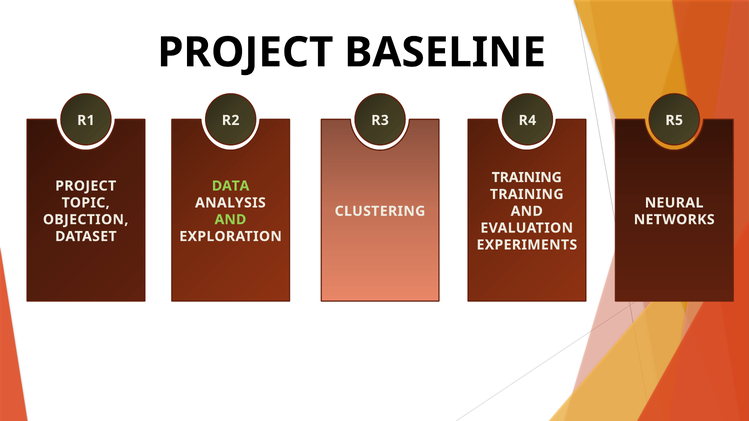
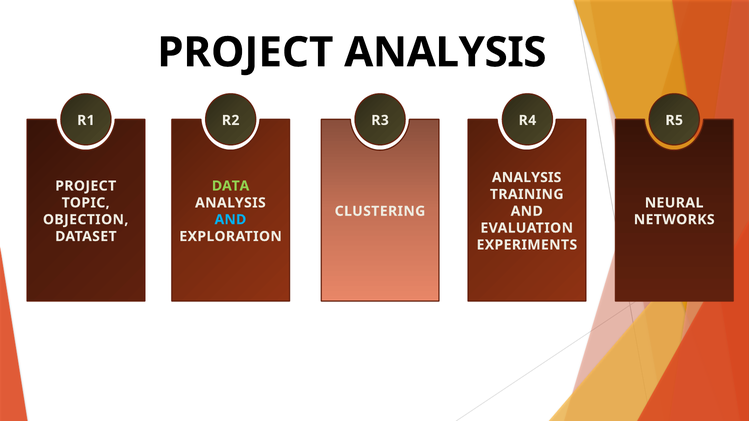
PROJECT BASELINE: BASELINE -> ANALYSIS
TRAINING at (527, 178): TRAINING -> ANALYSIS
AND at (230, 220) colour: light green -> light blue
